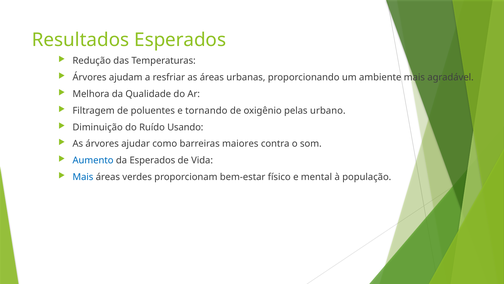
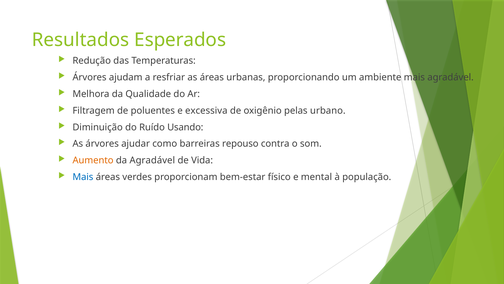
tornando: tornando -> excessiva
maiores: maiores -> repouso
Aumento colour: blue -> orange
da Esperados: Esperados -> Agradável
